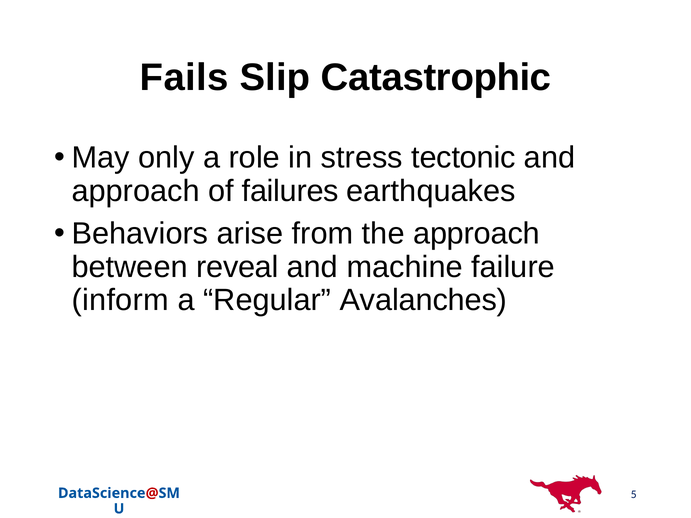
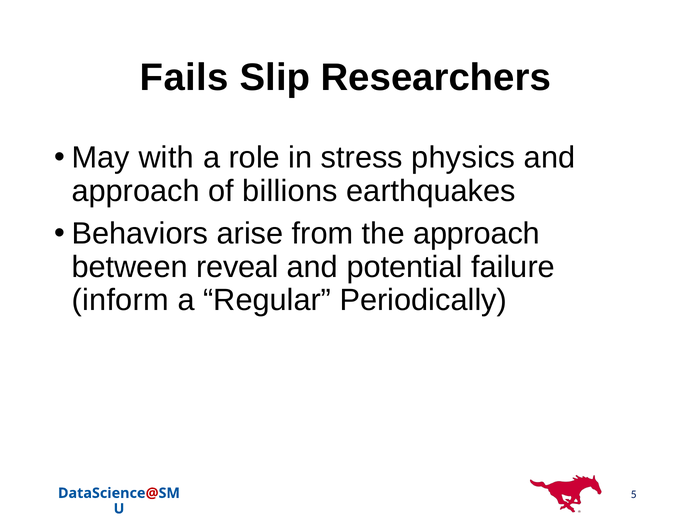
Catastrophic: Catastrophic -> Researchers
only: only -> with
tectonic: tectonic -> physics
failures: failures -> billions
machine: machine -> potential
Avalanches: Avalanches -> Periodically
